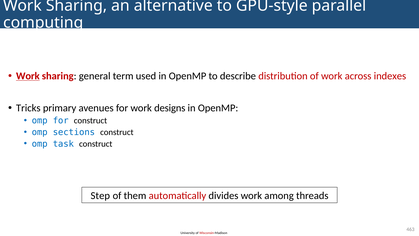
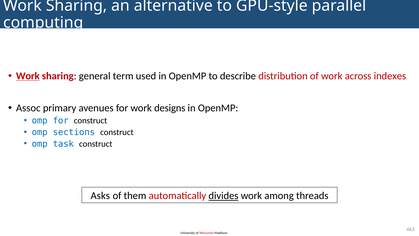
Tricks: Tricks -> Assoc
Step: Step -> Asks
divides underline: none -> present
